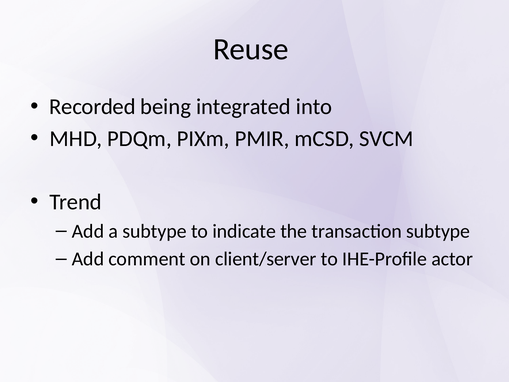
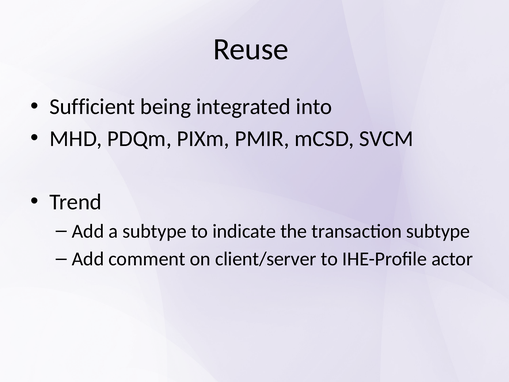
Recorded: Recorded -> Sufficient
